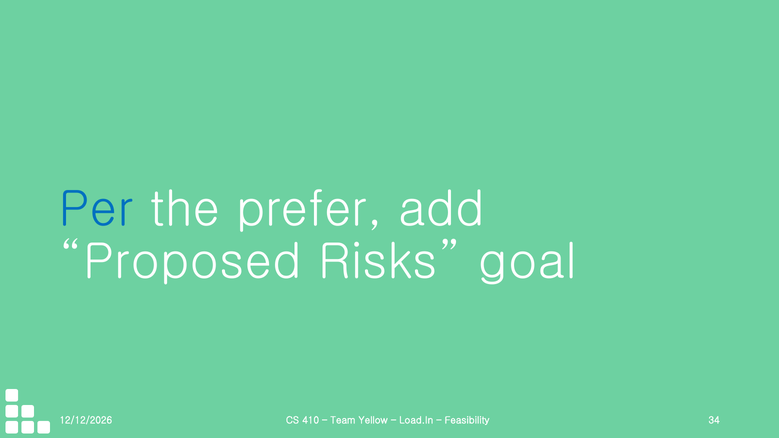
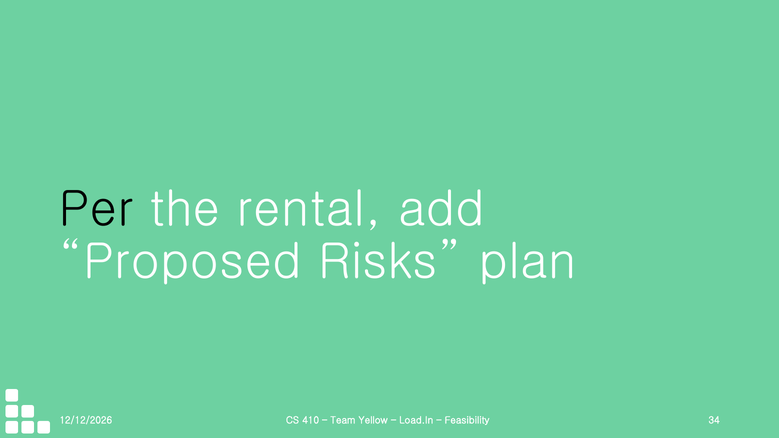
Per colour: blue -> black
prefer: prefer -> rental
goal: goal -> plan
